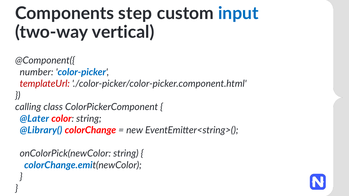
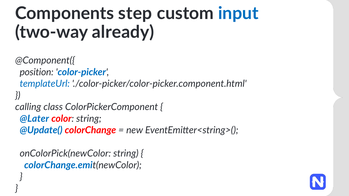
vertical: vertical -> already
number: number -> position
templateUrl colour: red -> blue
@Library(: @Library( -> @Update(
